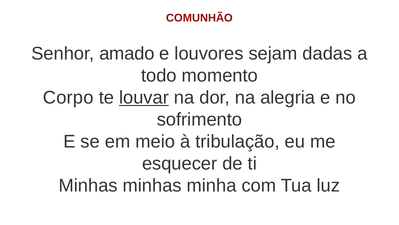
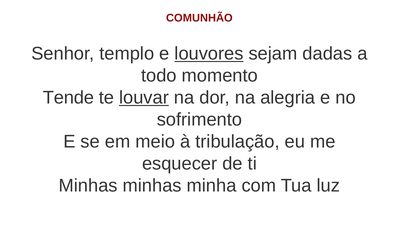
amado: amado -> templo
louvores underline: none -> present
Corpo: Corpo -> Tende
